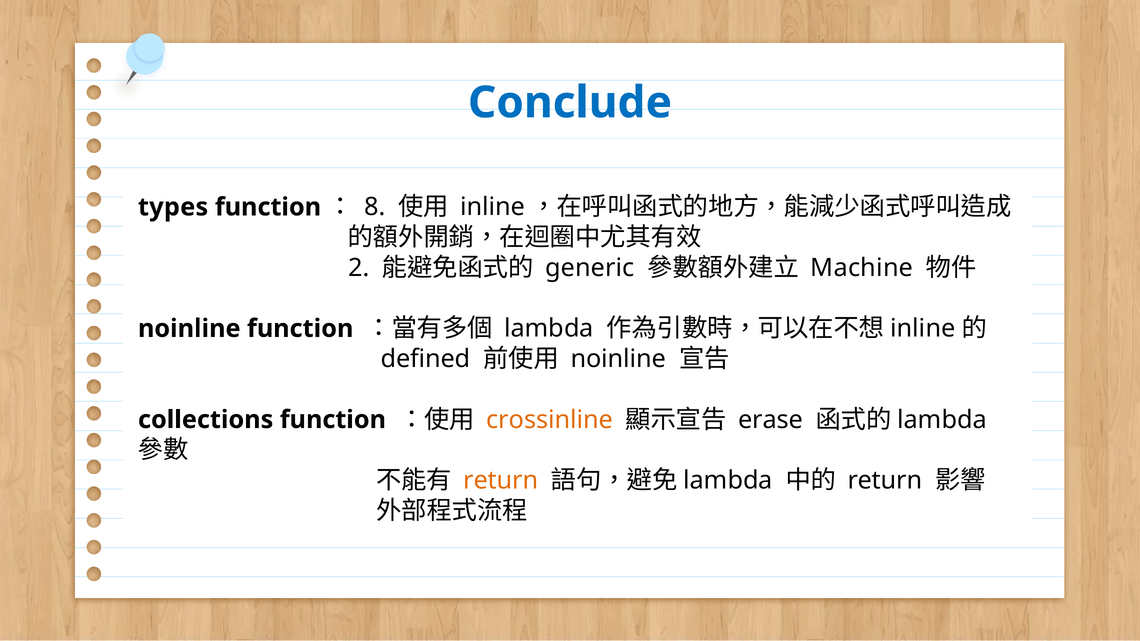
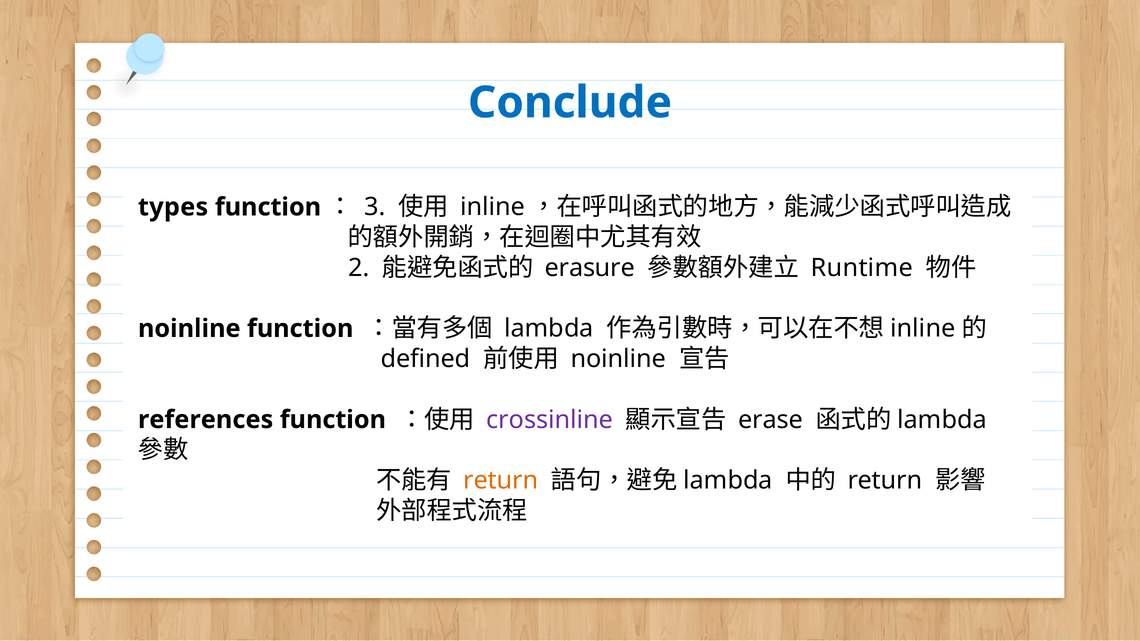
8: 8 -> 3
generic: generic -> erasure
Machine: Machine -> Runtime
collections: collections -> references
crossinline colour: orange -> purple
